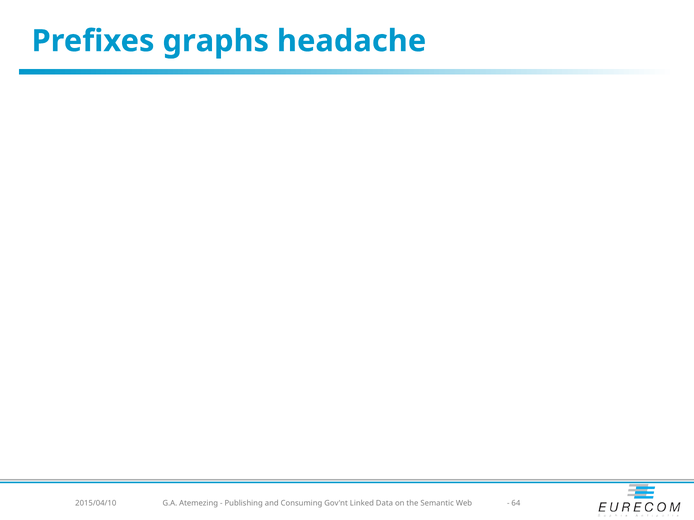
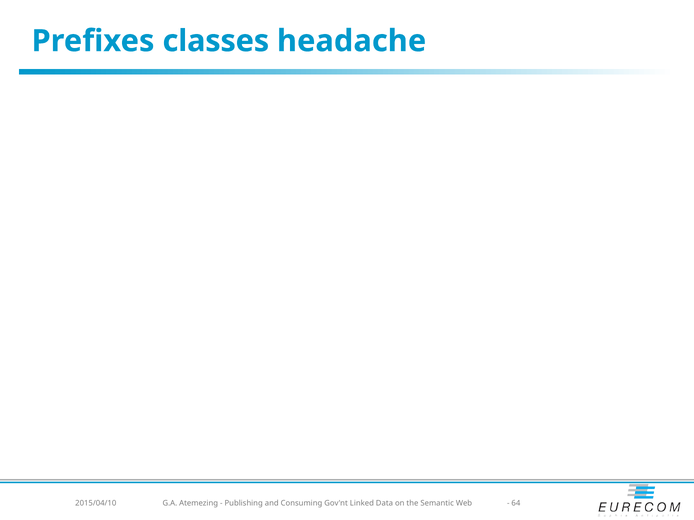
graphs: graphs -> classes
